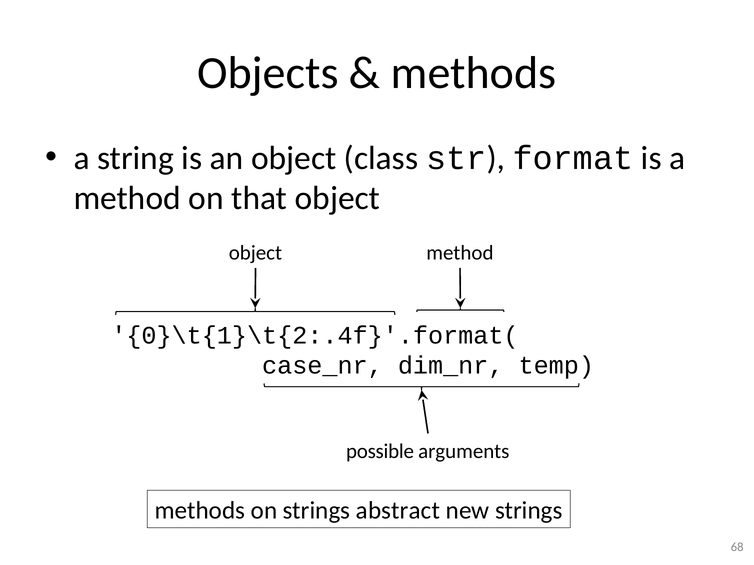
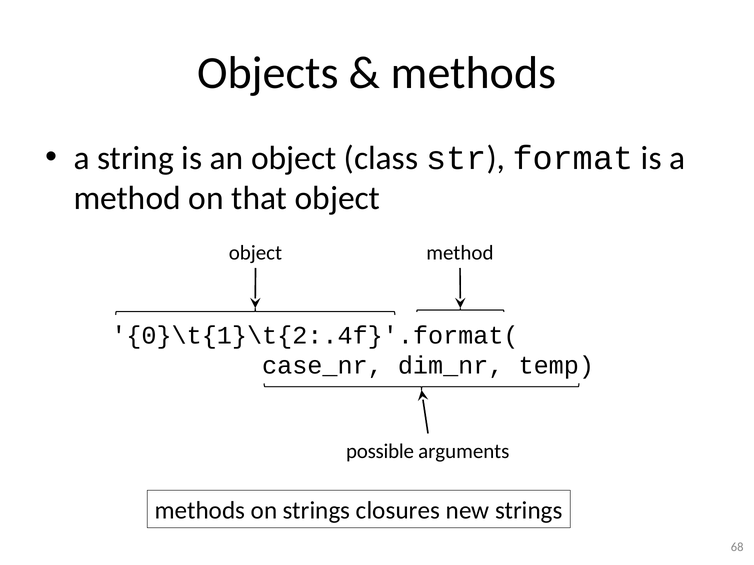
abstract: abstract -> closures
